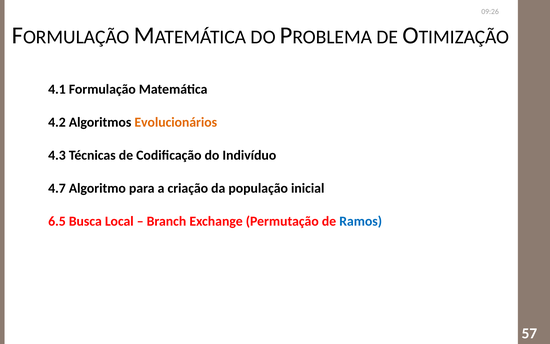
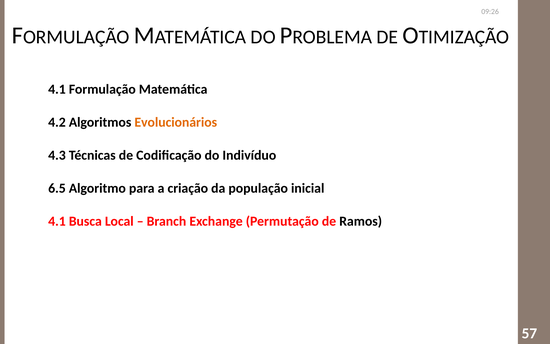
4.7: 4.7 -> 6.5
6.5 at (57, 221): 6.5 -> 4.1
Ramos colour: blue -> black
